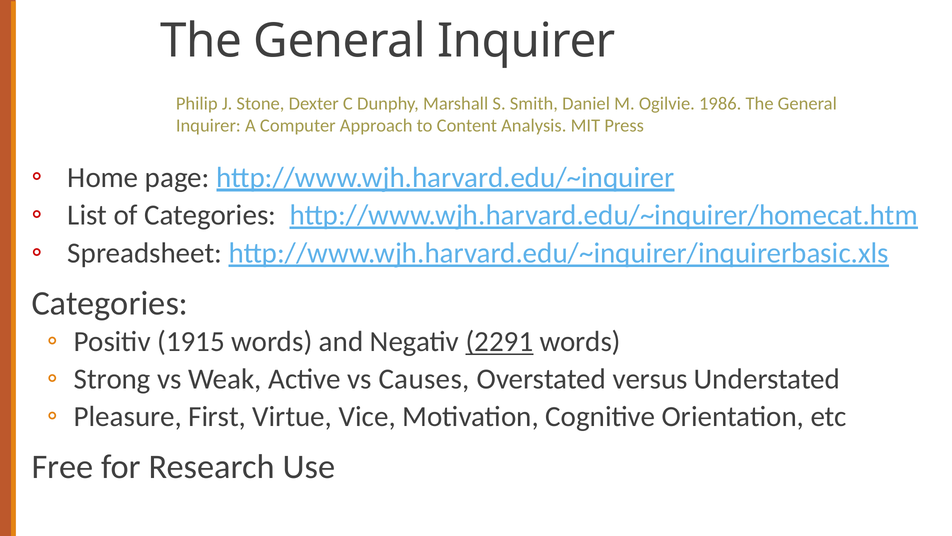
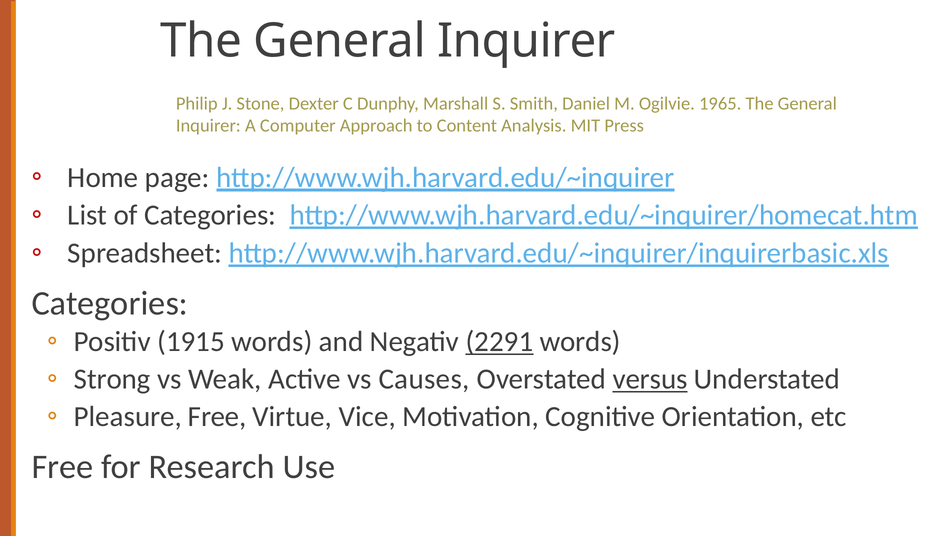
1986: 1986 -> 1965
versus underline: none -> present
Pleasure First: First -> Free
